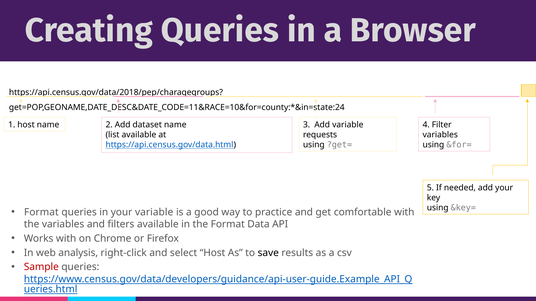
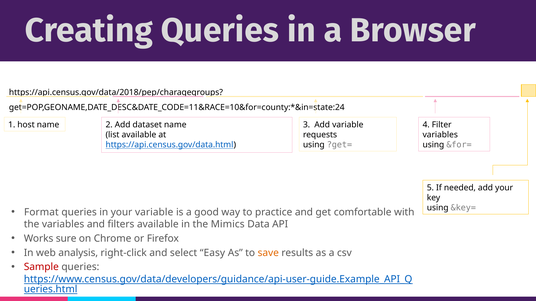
the Format: Format -> Mimics
Works with: with -> sure
select Host: Host -> Easy
save colour: black -> orange
